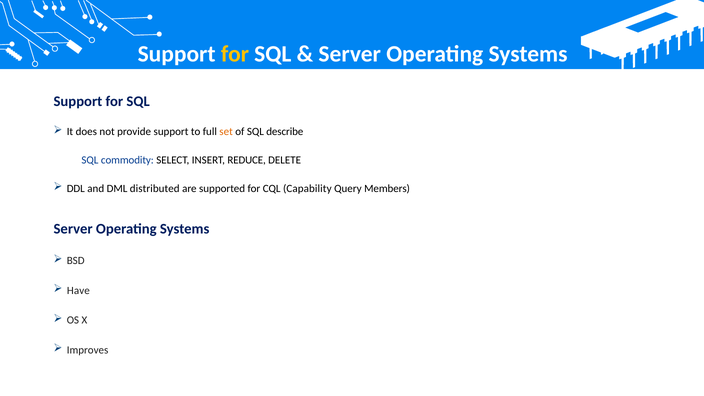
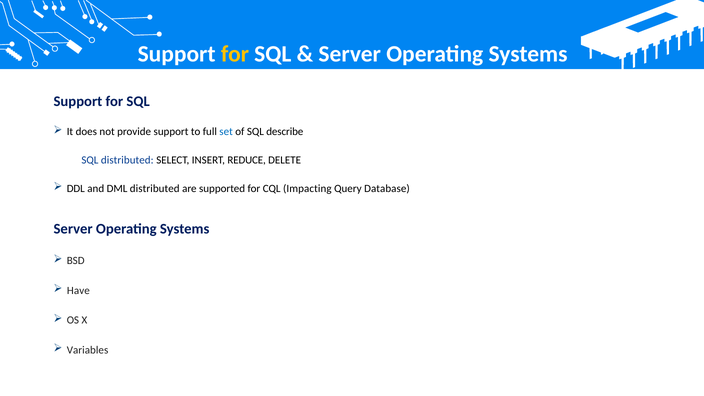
set colour: orange -> blue
SQL commodity: commodity -> distributed
Capability: Capability -> Impacting
Members: Members -> Database
Improves: Improves -> Variables
